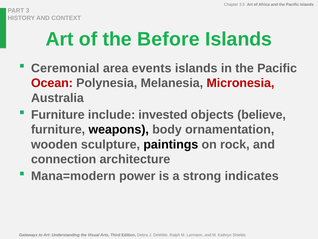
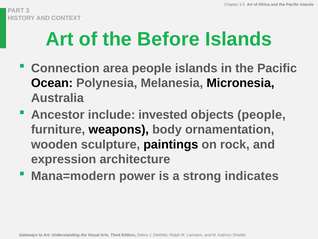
Ceremonial: Ceremonial -> Connection
area events: events -> people
Ocean colour: red -> black
Micronesia colour: red -> black
Furniture at (58, 114): Furniture -> Ancestor
objects believe: believe -> people
connection: connection -> expression
